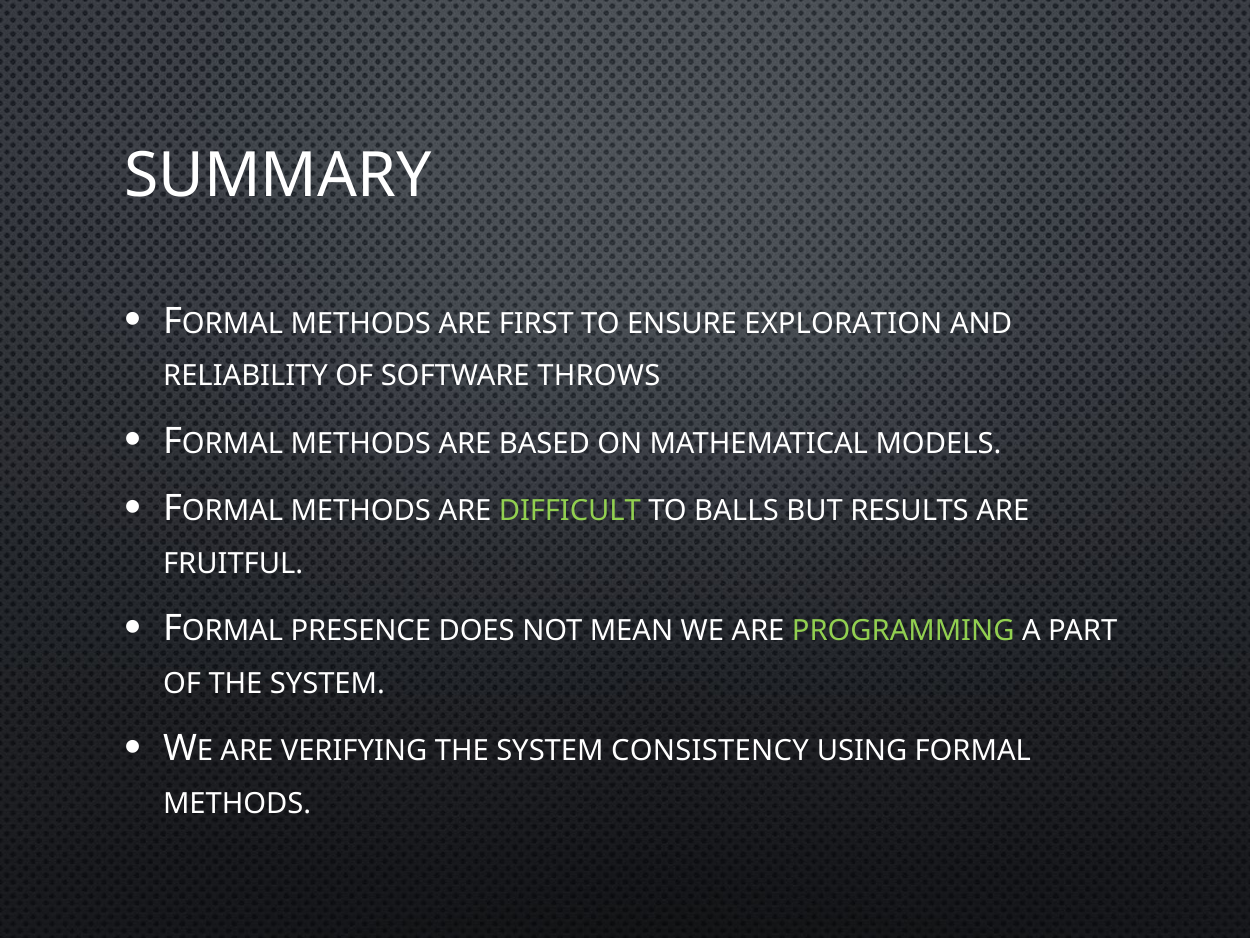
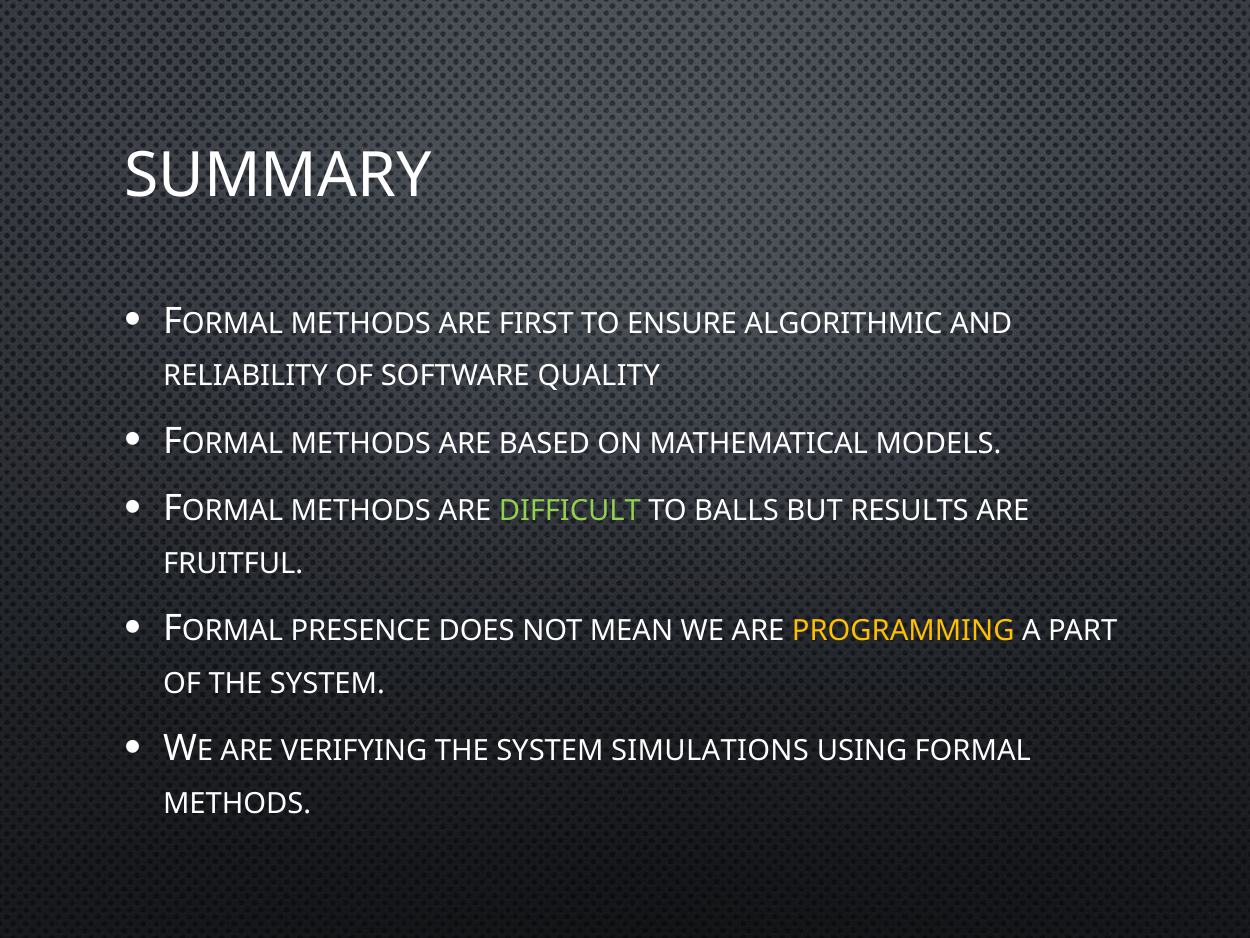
EXPLORATION: EXPLORATION -> ALGORITHMIC
THROWS: THROWS -> QUALITY
PROGRAMMING colour: light green -> yellow
CONSISTENCY: CONSISTENCY -> SIMULATIONS
